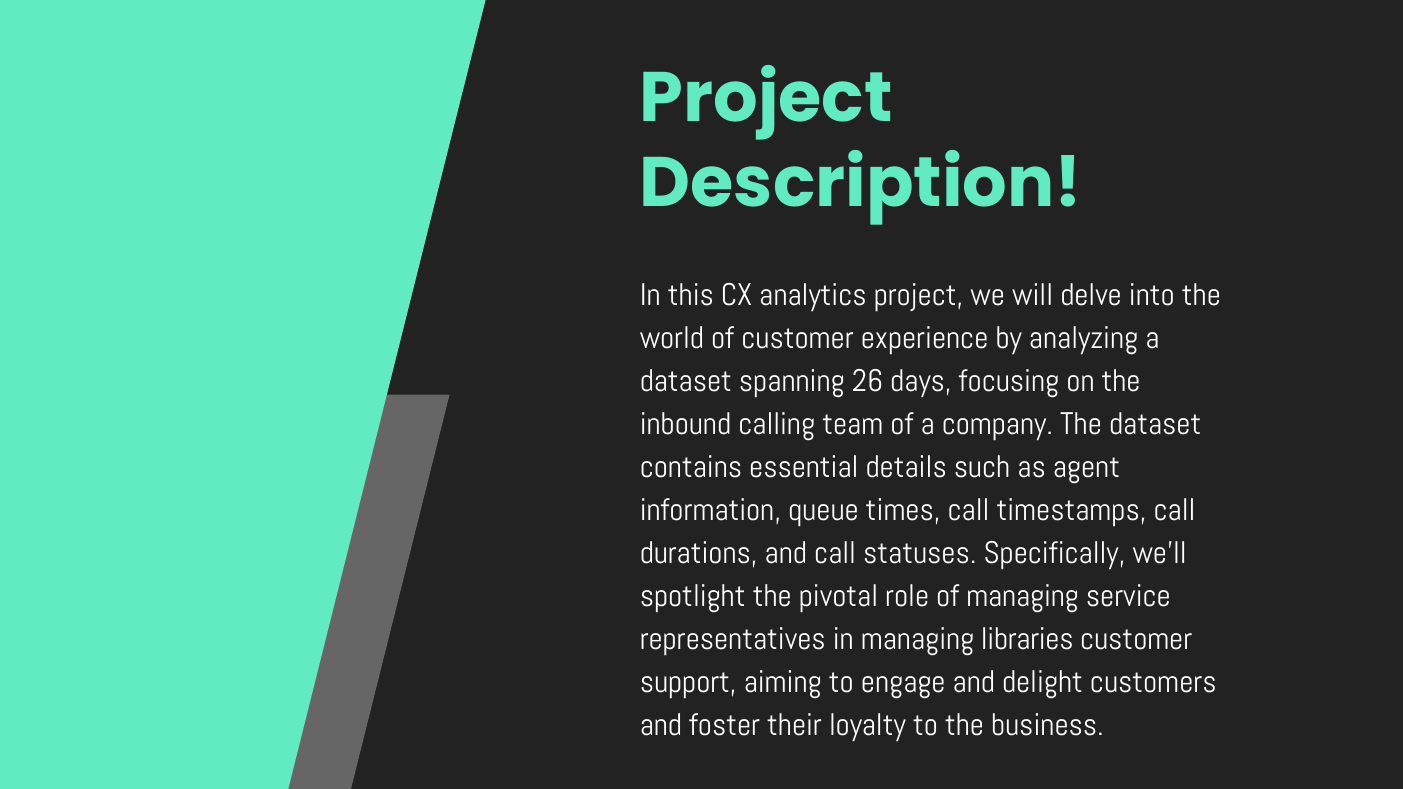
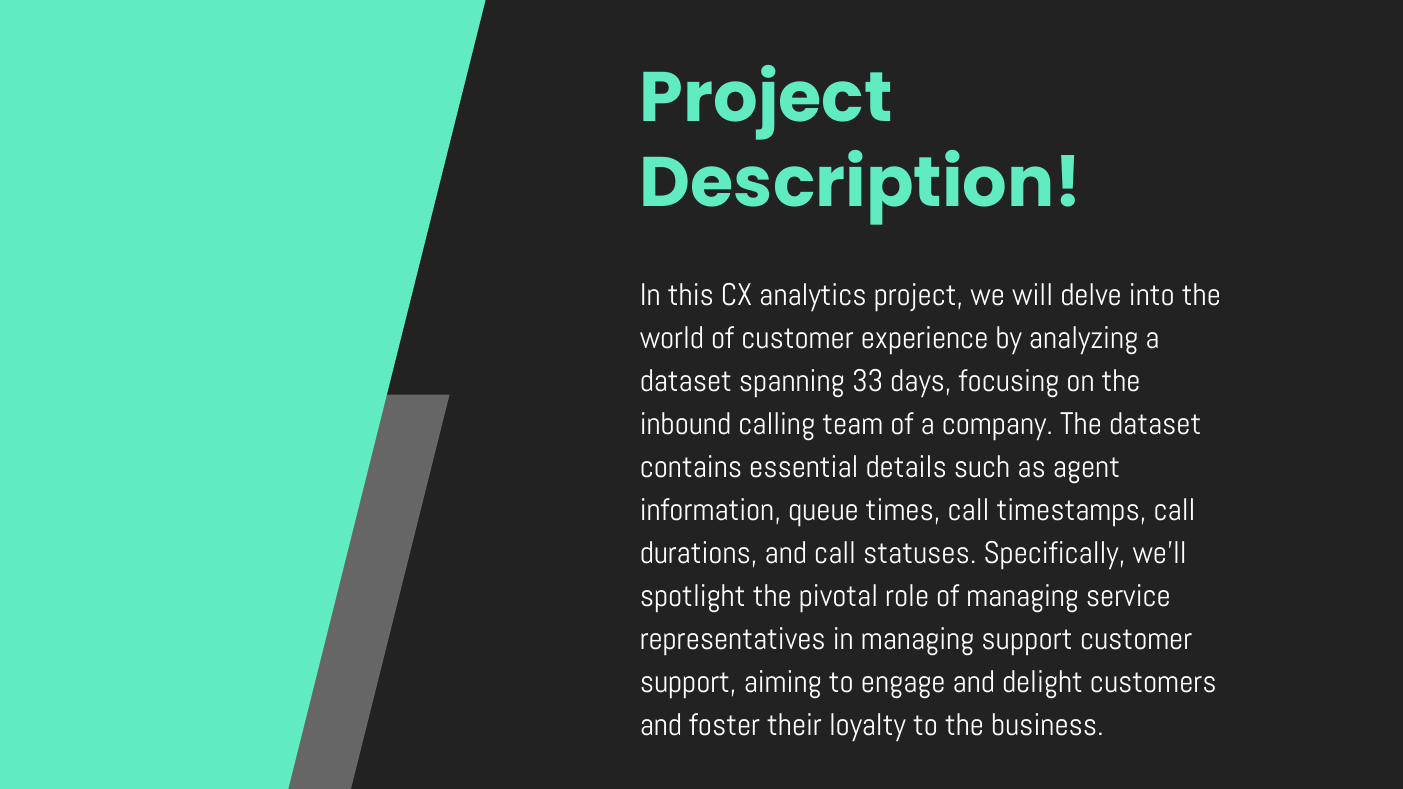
26: 26 -> 33
managing libraries: libraries -> support
